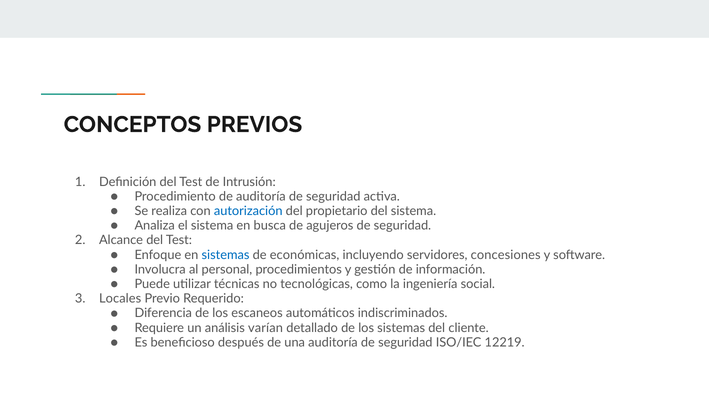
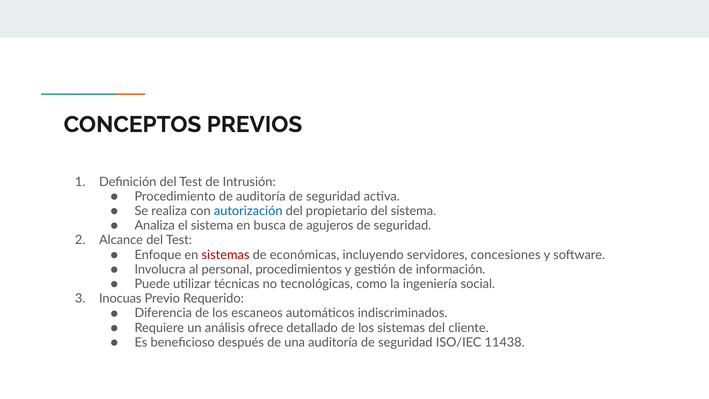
sistemas at (226, 255) colour: blue -> red
Locales: Locales -> Inocuas
varían: varían -> ofrece
12219: 12219 -> 11438
